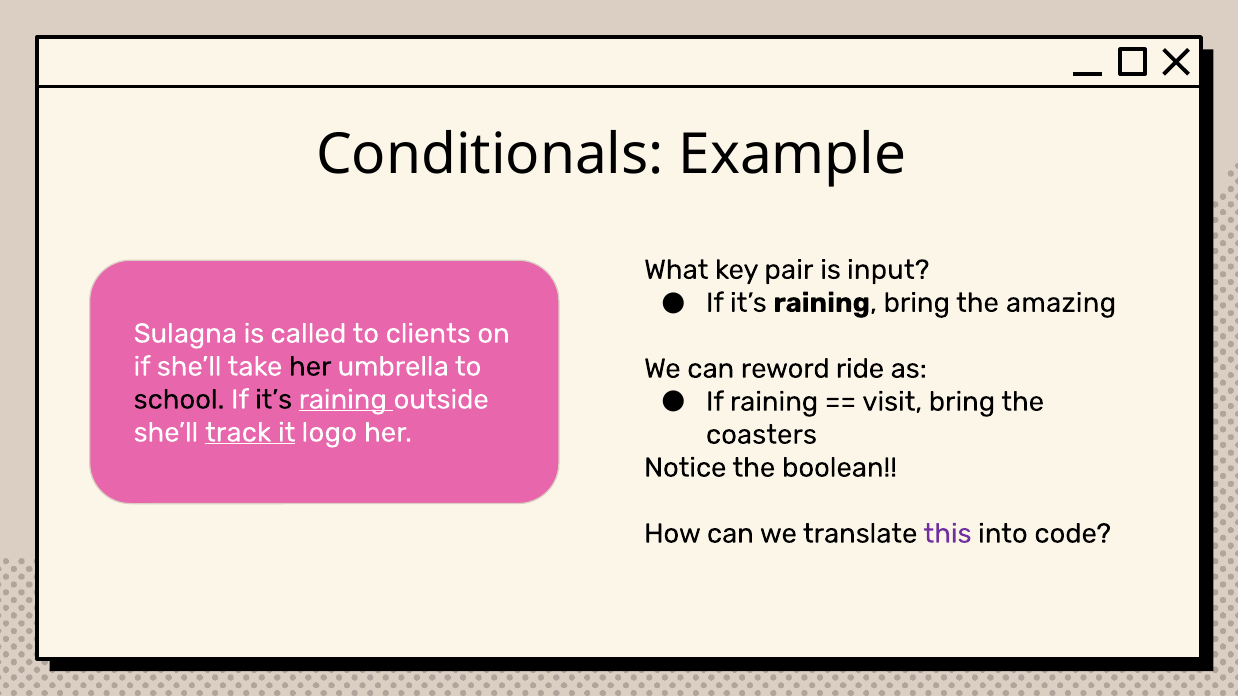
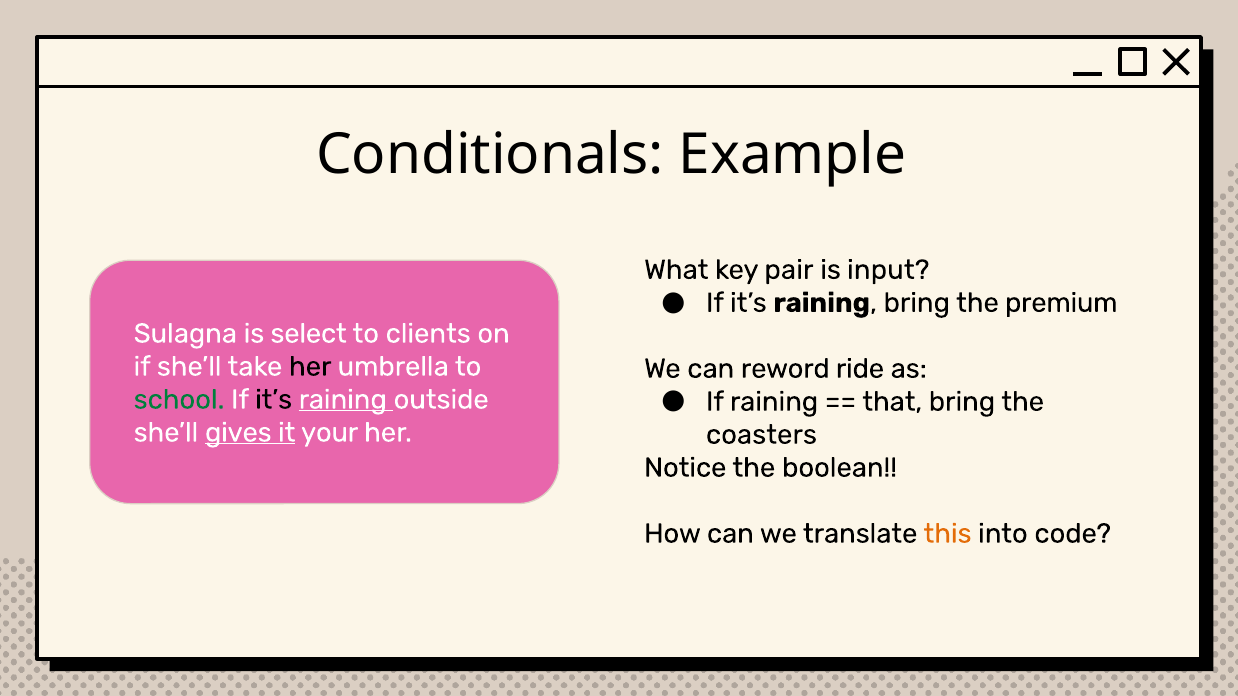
amazing: amazing -> premium
called: called -> select
visit: visit -> that
school colour: black -> green
track: track -> gives
logo: logo -> your
this colour: purple -> orange
